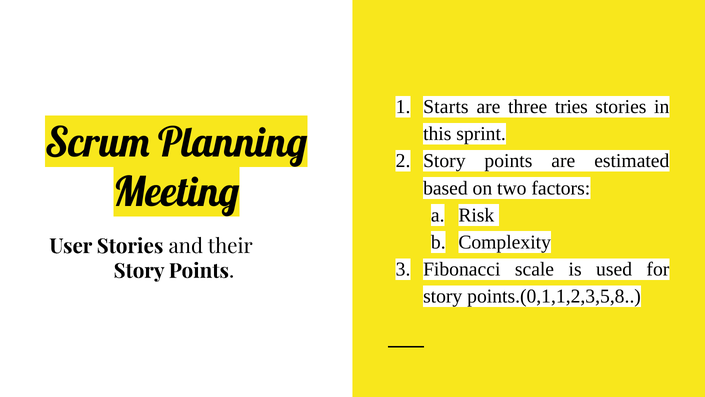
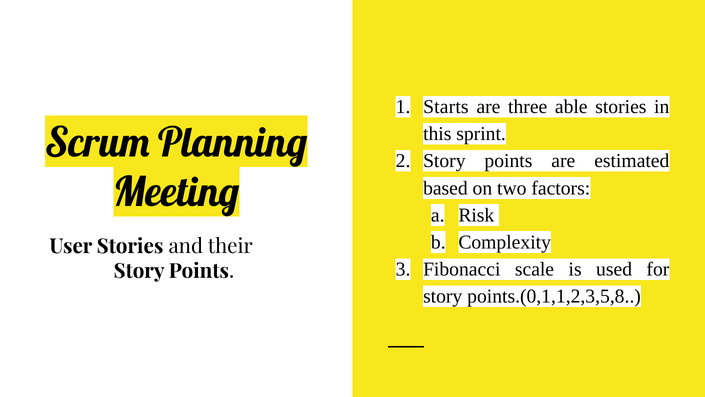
tries: tries -> able
